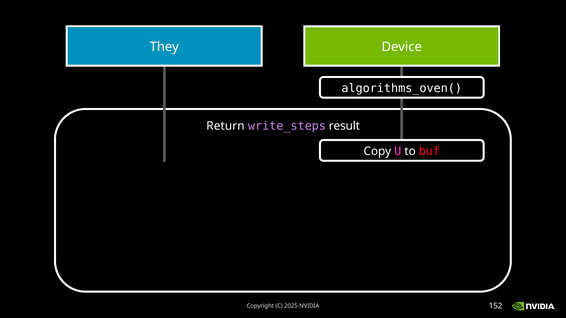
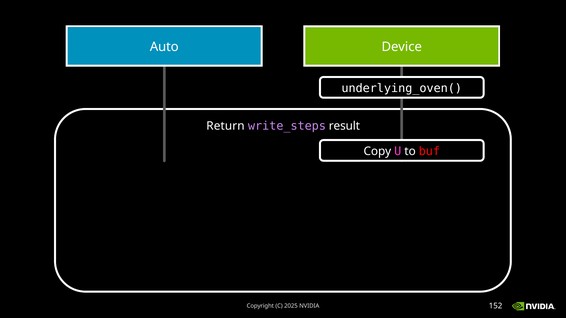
They: They -> Auto
algorithms_oven(: algorithms_oven( -> underlying_oven(
